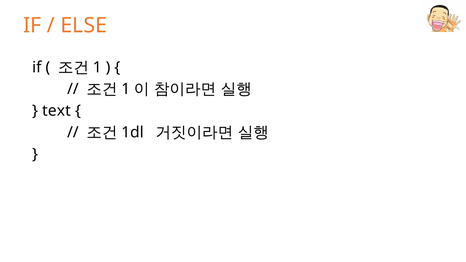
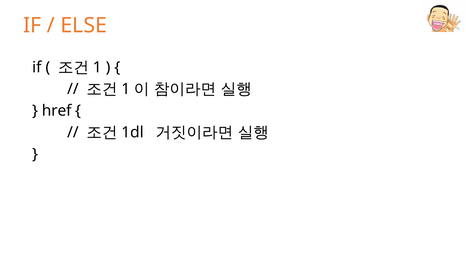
text: text -> href
